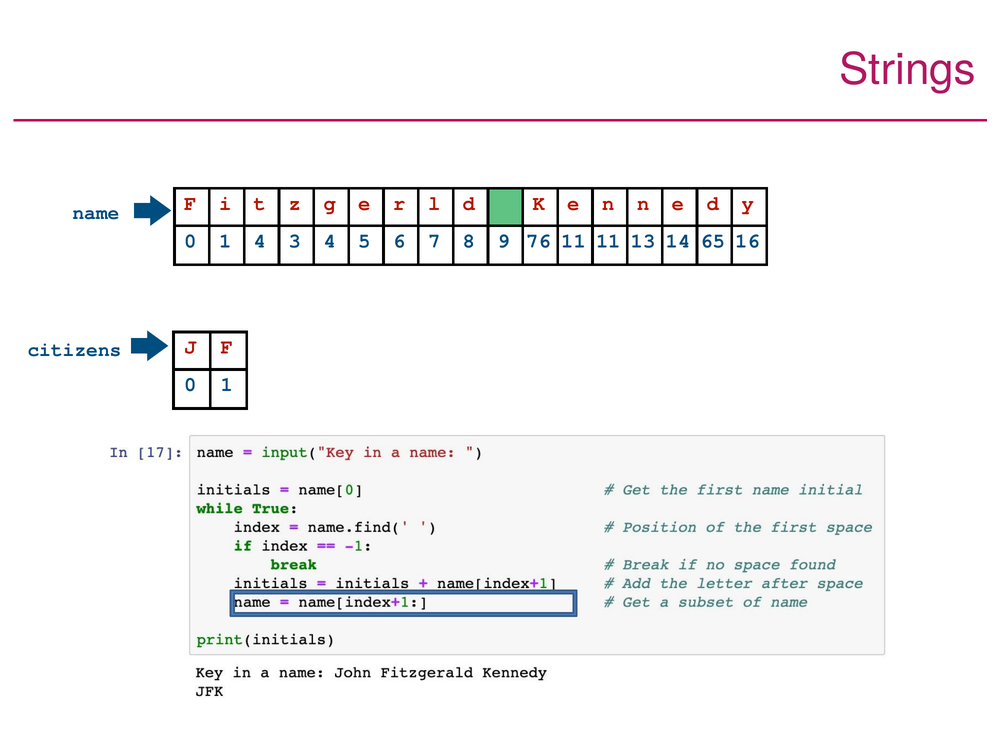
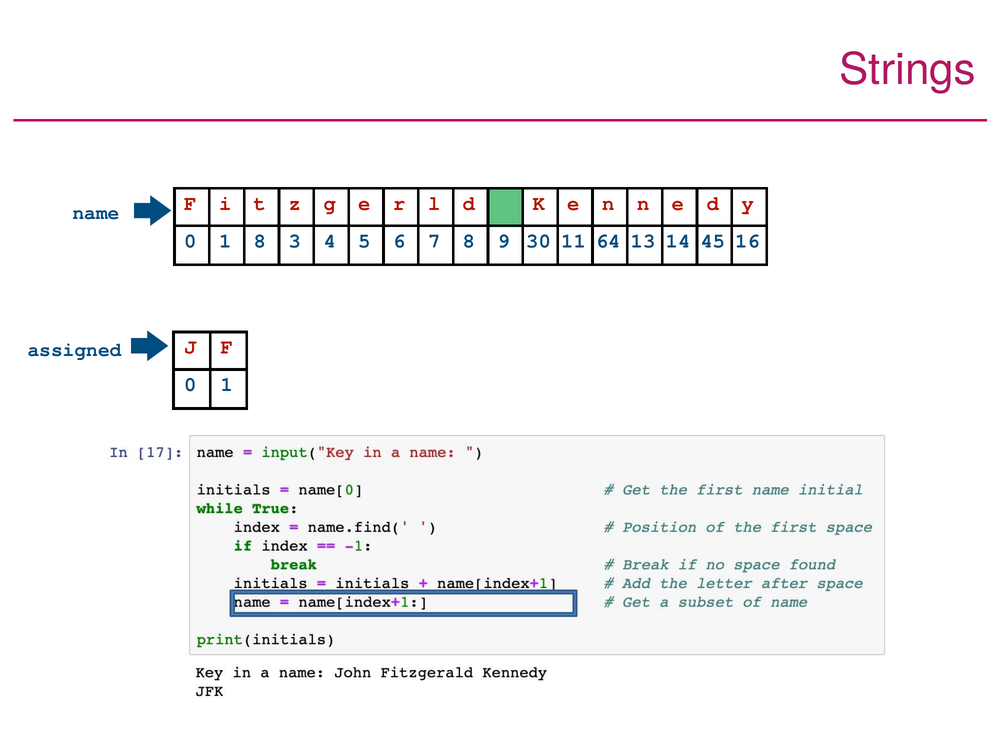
1 4: 4 -> 8
76: 76 -> 30
11 11: 11 -> 64
65: 65 -> 45
citizens: citizens -> assigned
